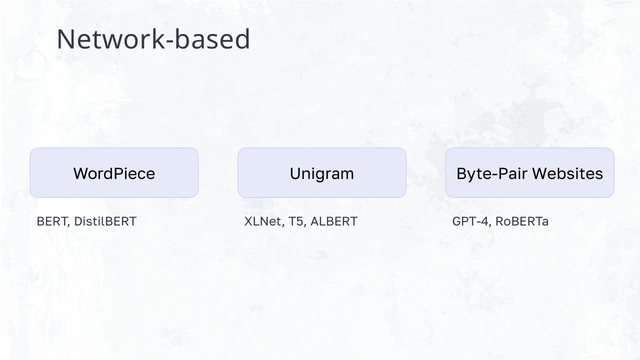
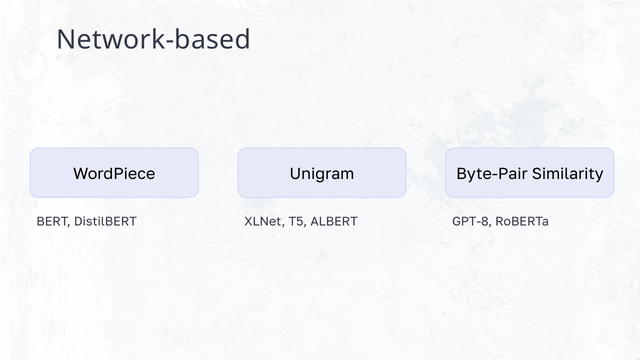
Websites: Websites -> Similarity
GPT-4: GPT-4 -> GPT-8
